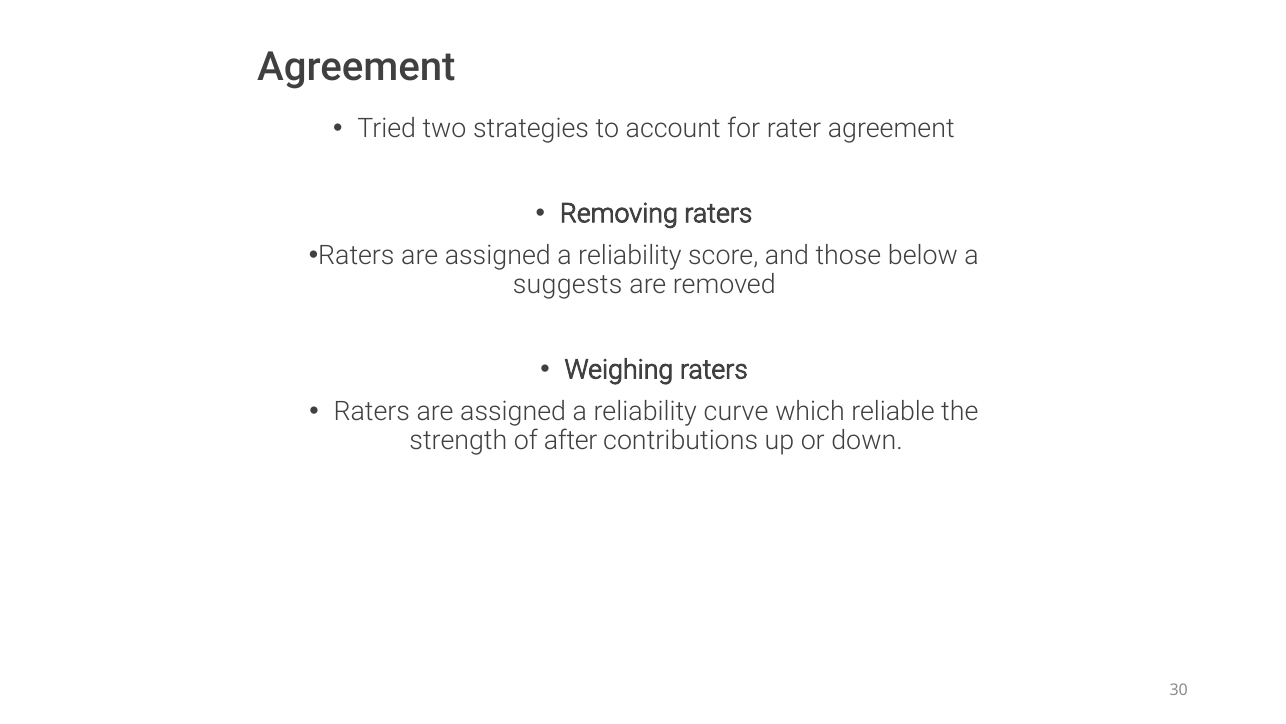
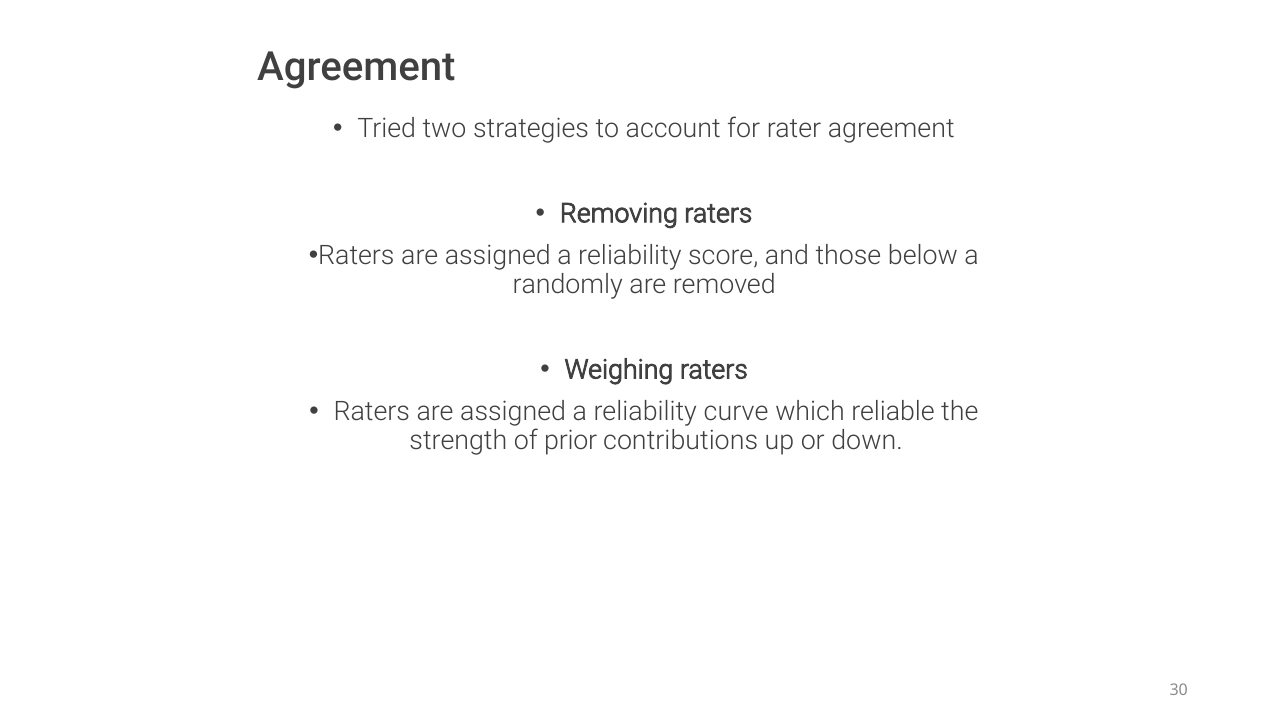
suggests: suggests -> randomly
after: after -> prior
